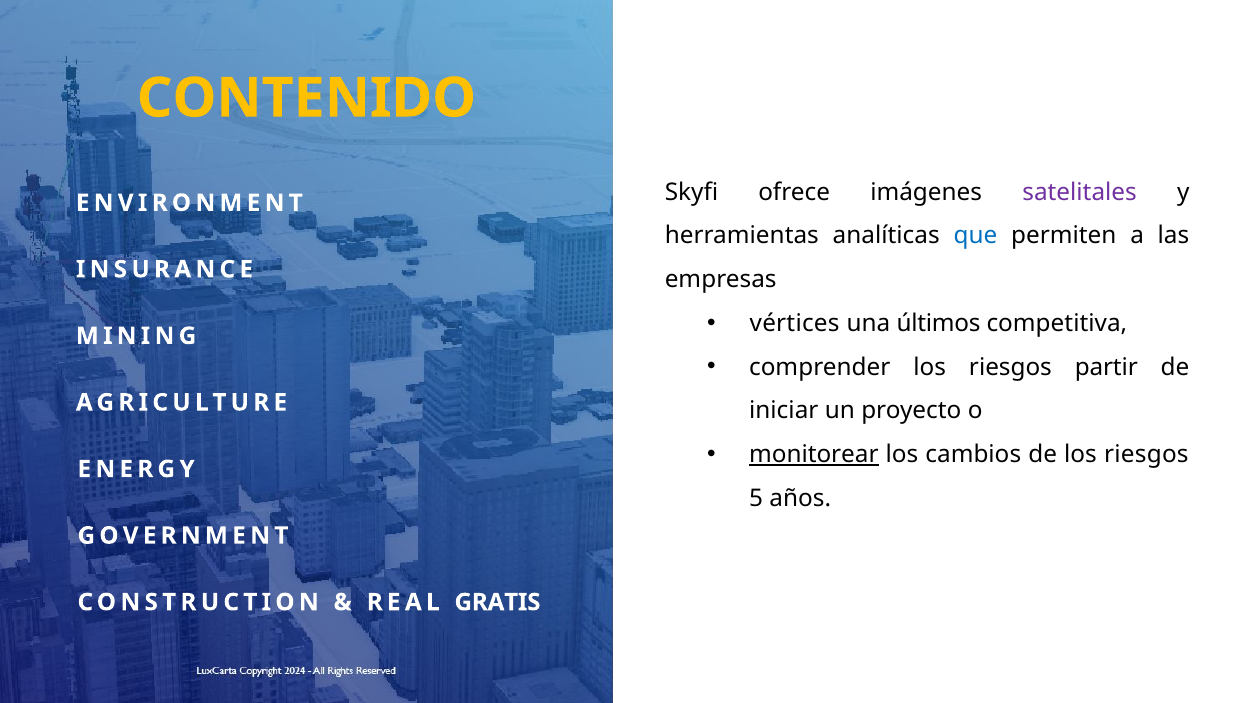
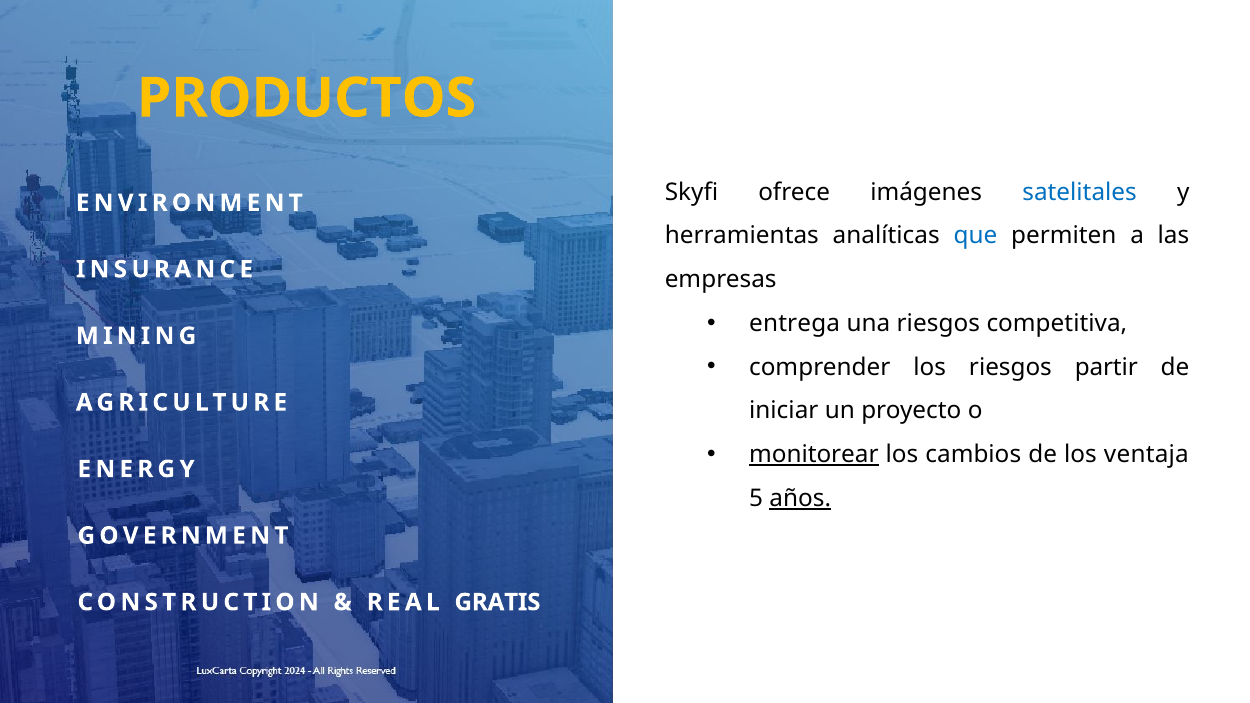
CONTENIDO: CONTENIDO -> PRODUCTOS
satelitales colour: purple -> blue
vértices: vértices -> entrega
una últimos: últimos -> riesgos
de los riesgos: riesgos -> ventaja
años underline: none -> present
